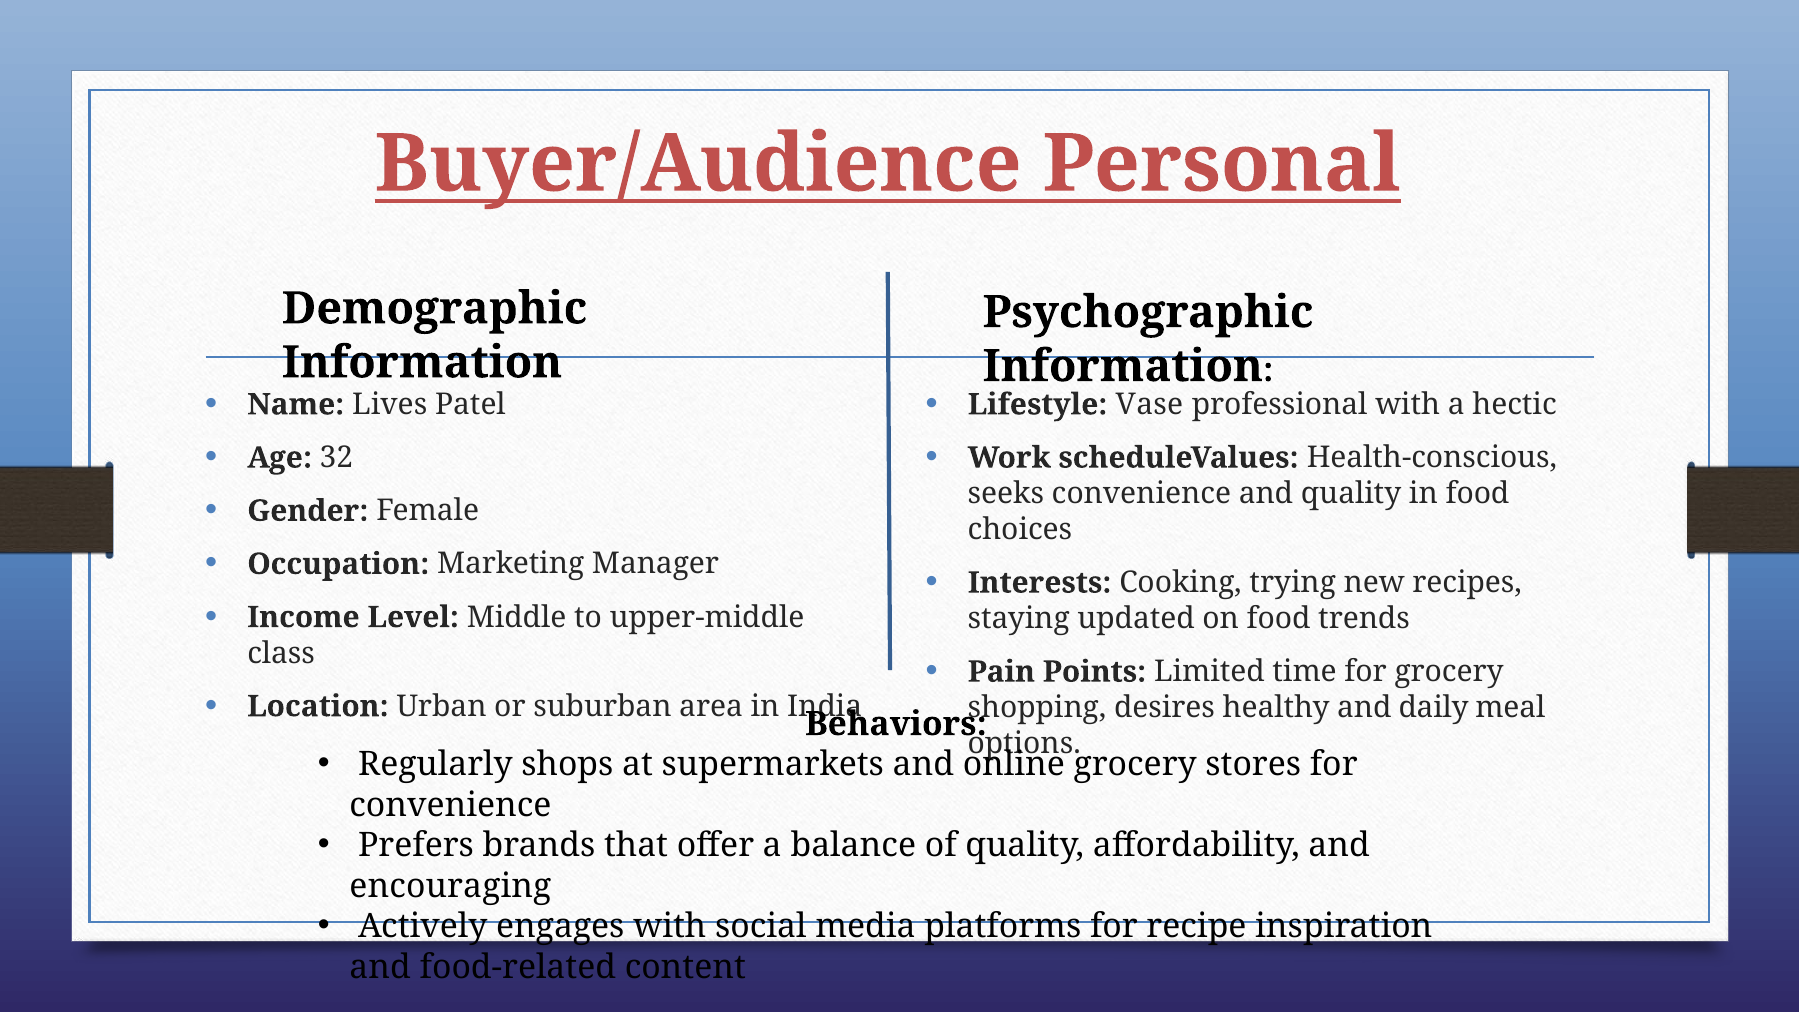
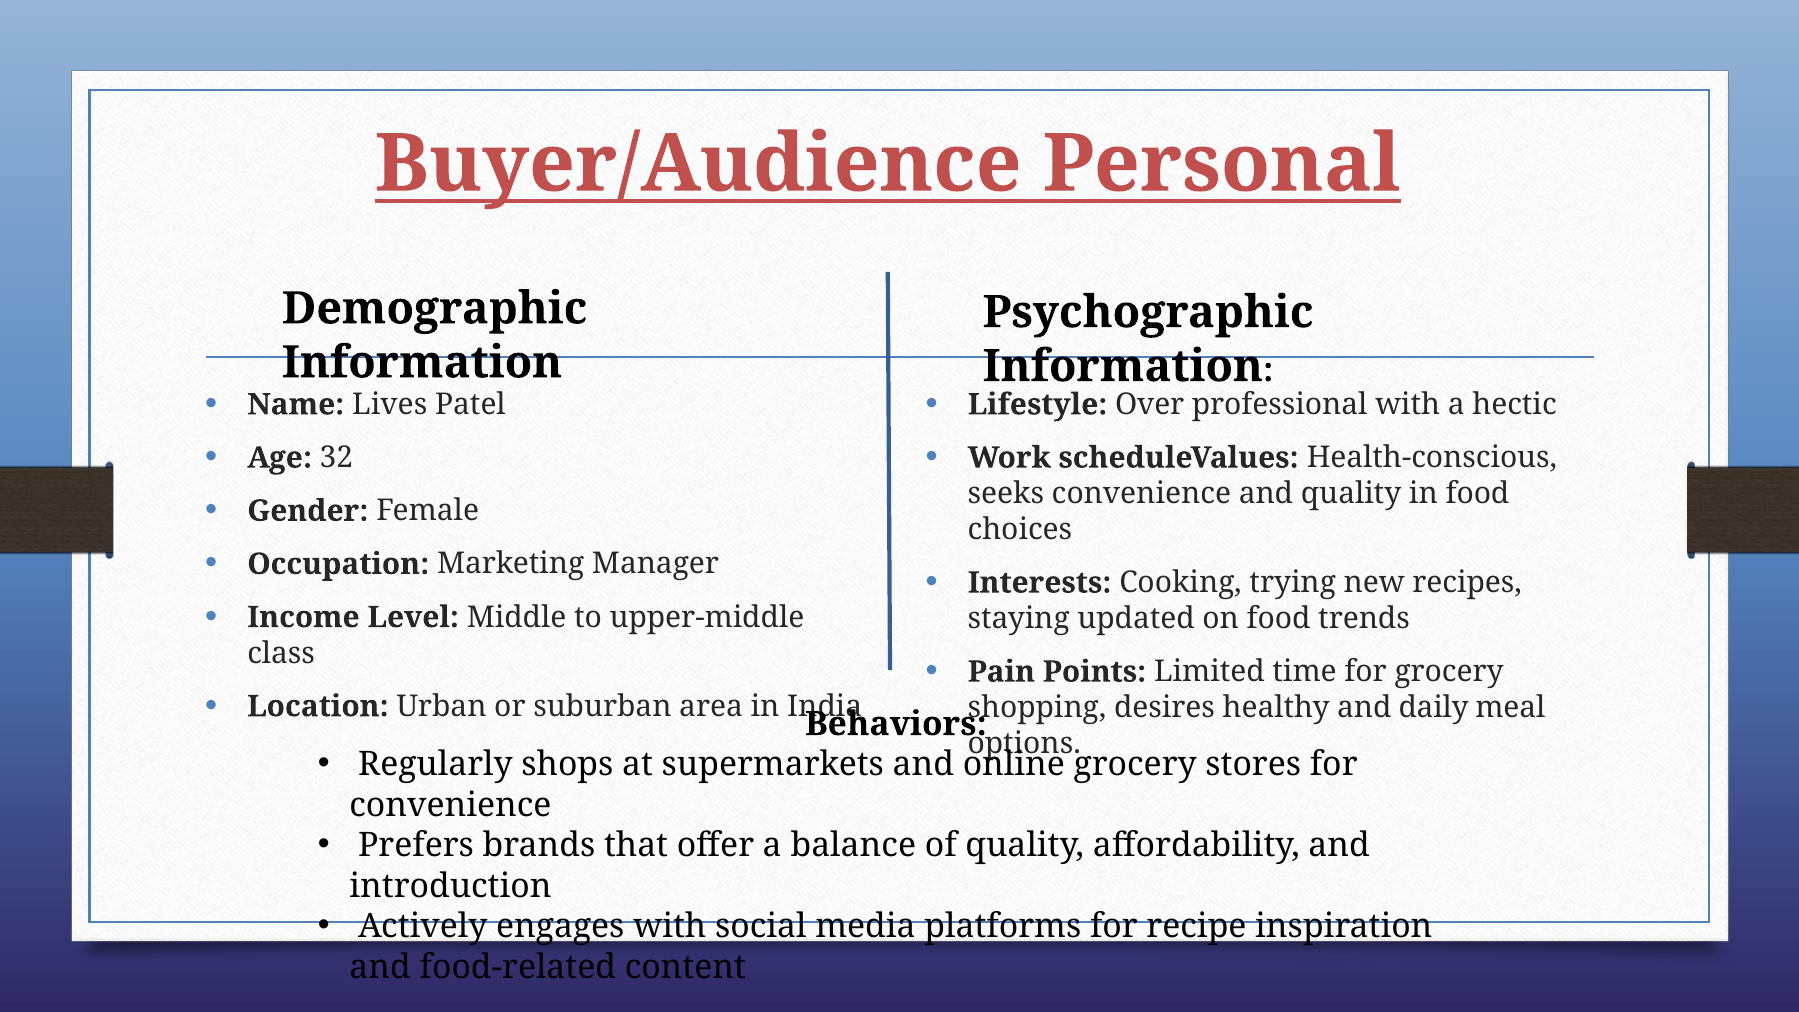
Vase: Vase -> Over
encouraging: encouraging -> introduction
